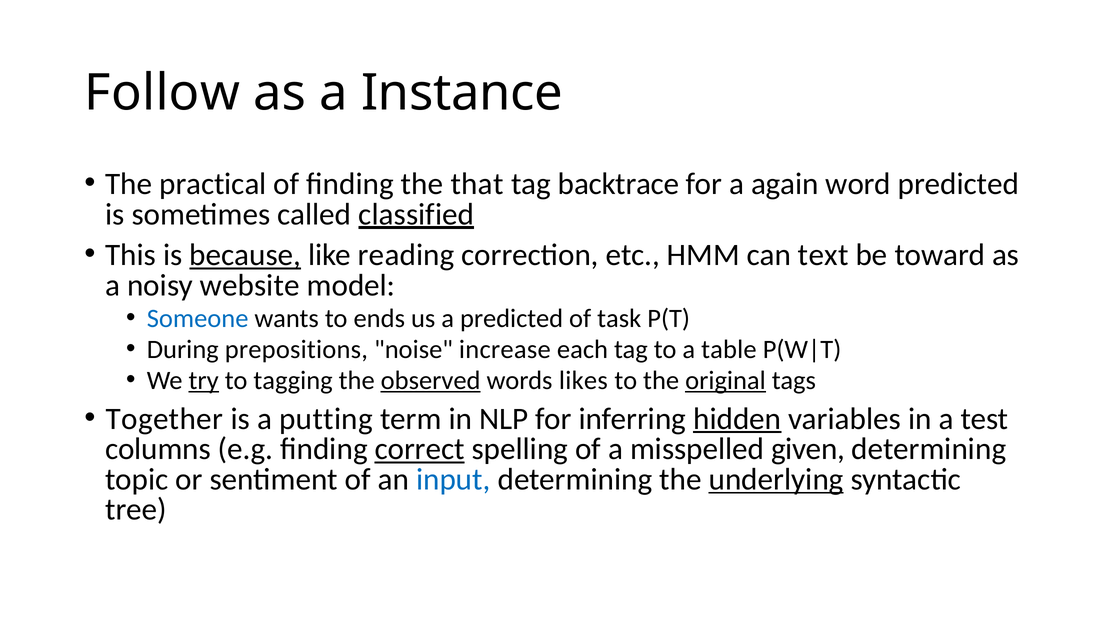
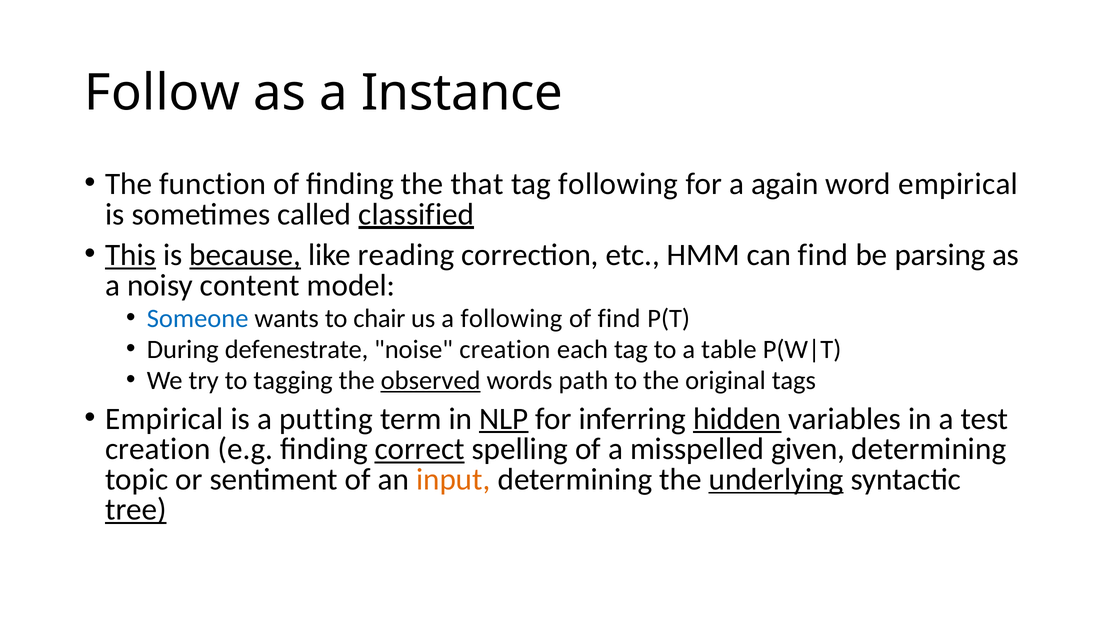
practical: practical -> function
tag backtrace: backtrace -> following
word predicted: predicted -> empirical
This underline: none -> present
can text: text -> find
toward: toward -> parsing
website: website -> content
ends: ends -> chair
a predicted: predicted -> following
of task: task -> find
prepositions: prepositions -> defenestrate
noise increase: increase -> creation
try underline: present -> none
likes: likes -> path
original underline: present -> none
Together at (164, 419): Together -> Empirical
NLP underline: none -> present
columns at (158, 449): columns -> creation
input colour: blue -> orange
tree underline: none -> present
